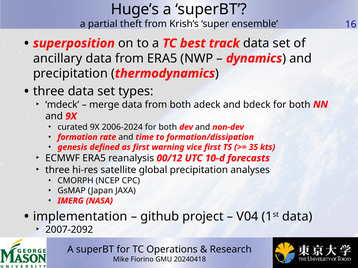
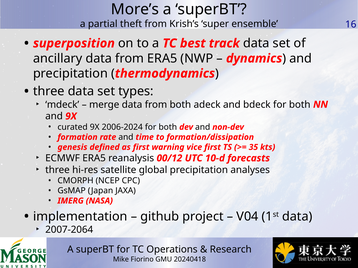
Huge’s: Huge’s -> More’s
2007-2092: 2007-2092 -> 2007-2064
